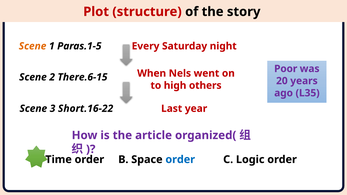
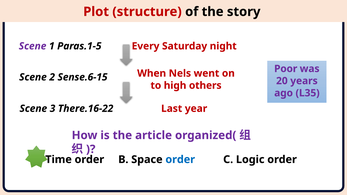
Scene at (33, 46) colour: orange -> purple
There.6-15: There.6-15 -> Sense.6-15
Short.16-22: Short.16-22 -> There.16-22
